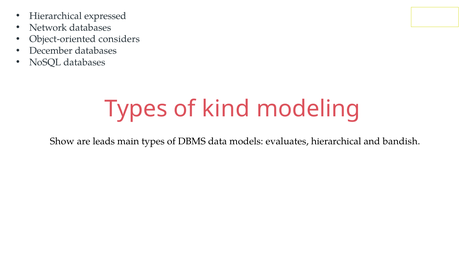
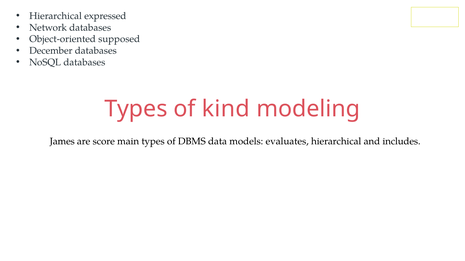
considers: considers -> supposed
Show: Show -> James
leads: leads -> score
bandish: bandish -> includes
